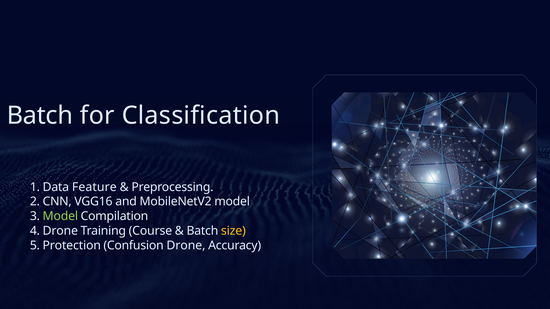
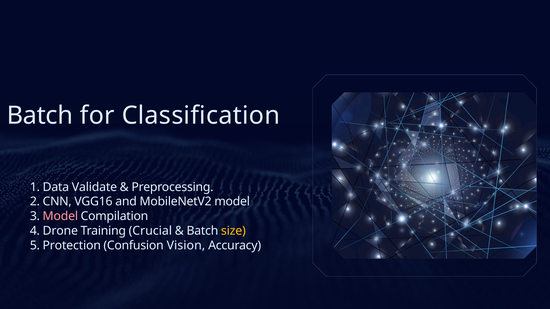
Feature: Feature -> Validate
Model at (60, 217) colour: light green -> pink
Course: Course -> Crucial
Confusion Drone: Drone -> Vision
